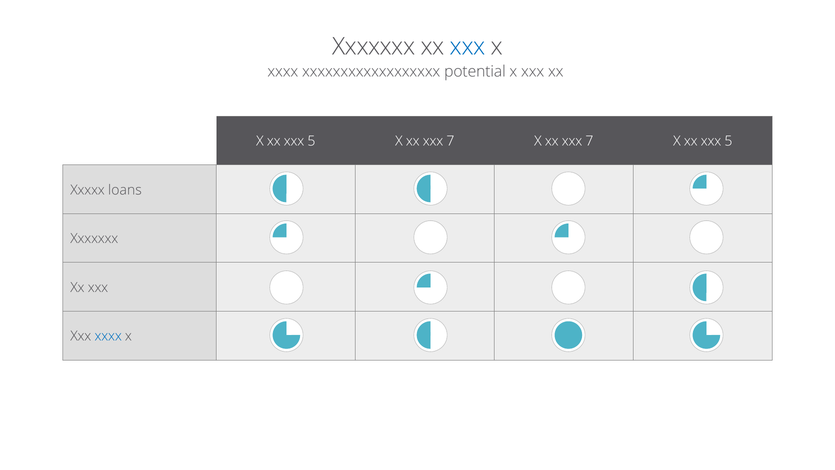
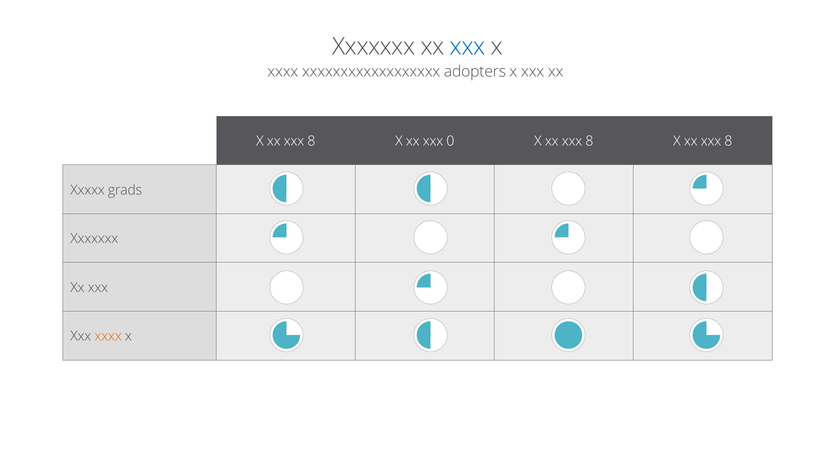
potential: potential -> adopters
5 at (311, 141): 5 -> 8
7 at (450, 141): 7 -> 0
7 at (589, 141): 7 -> 8
5 at (728, 141): 5 -> 8
loans: loans -> grads
xxxx at (108, 336) colour: blue -> orange
